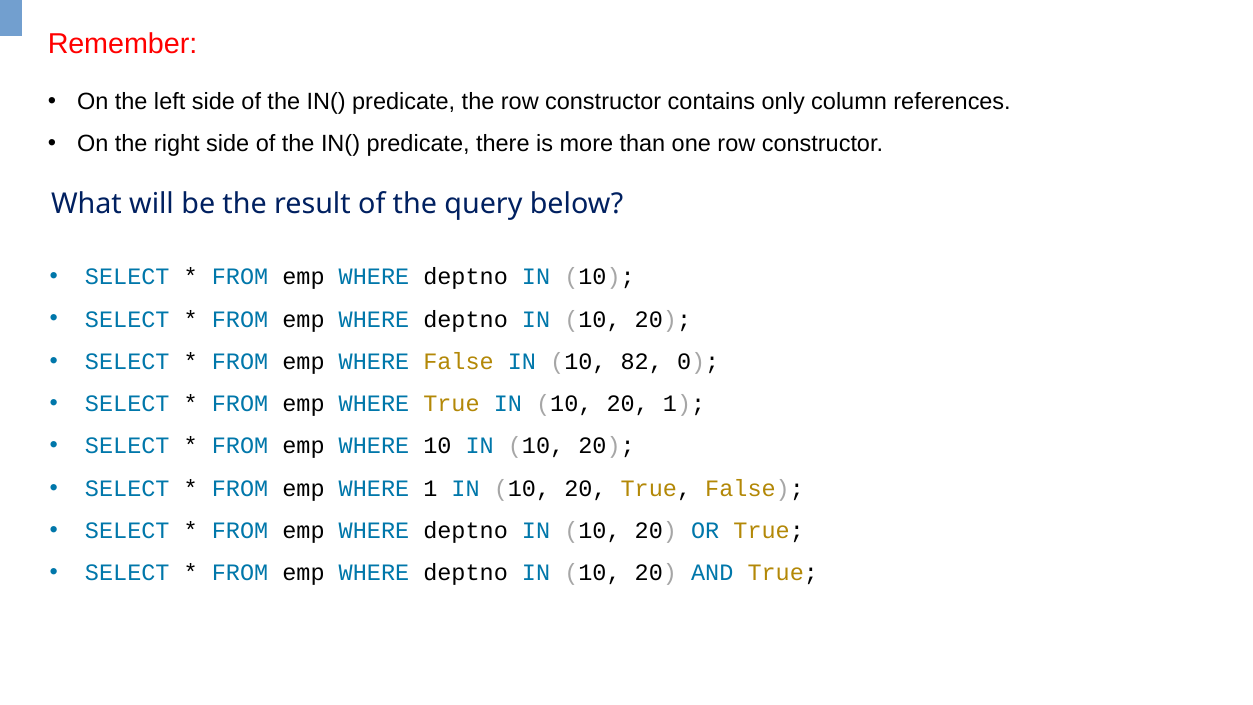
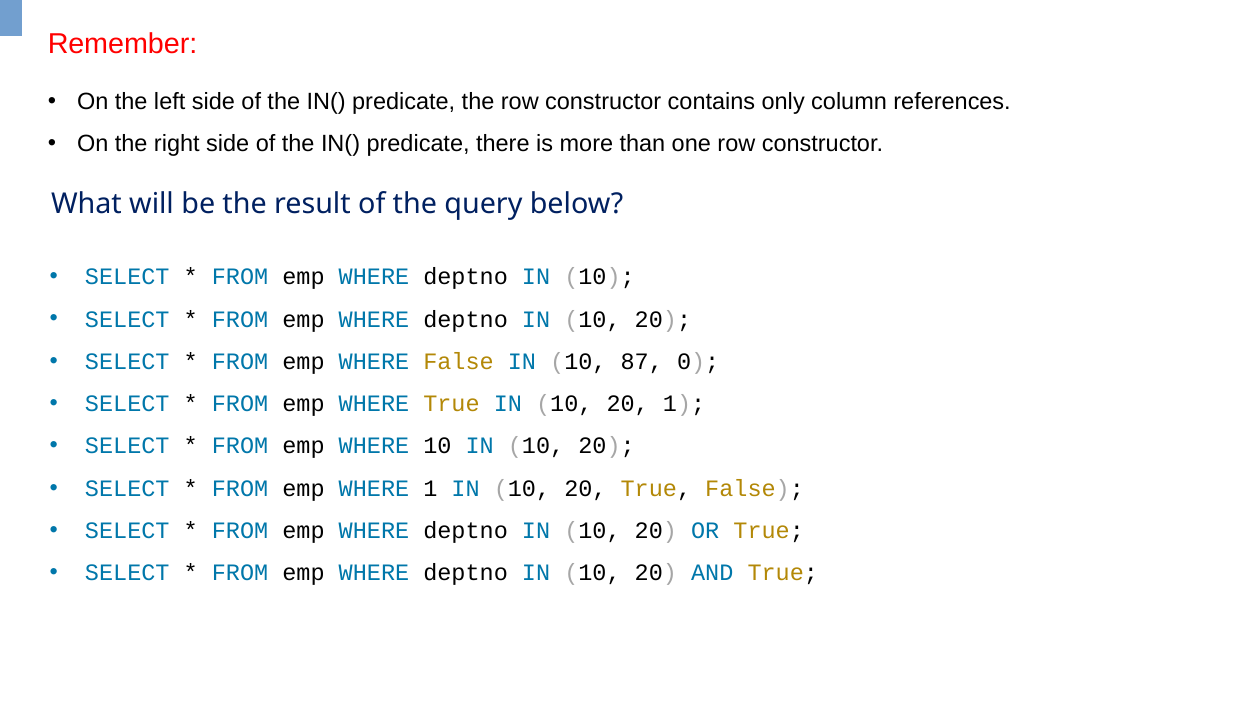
82: 82 -> 87
